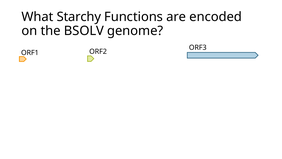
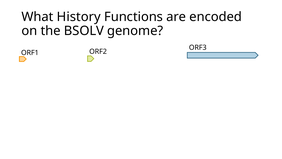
Starchy: Starchy -> History
